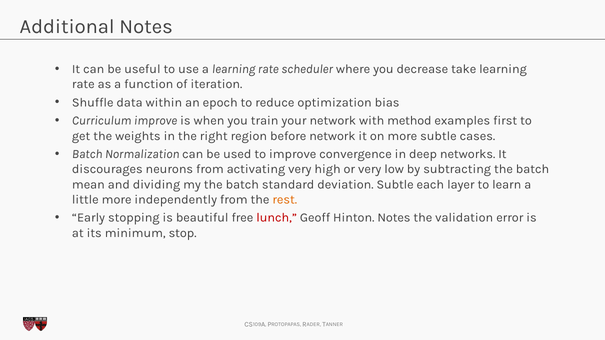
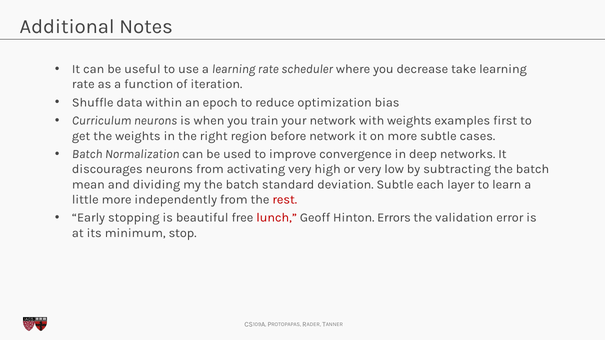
Curriculum improve: improve -> neurons
with method: method -> weights
rest colour: orange -> red
Hinton Notes: Notes -> Errors
